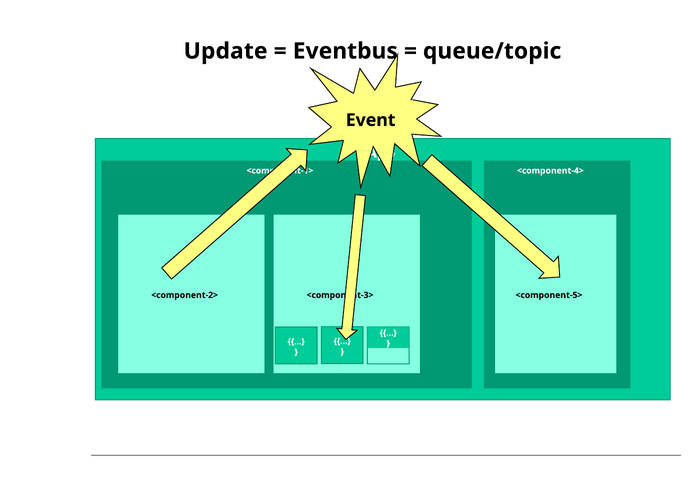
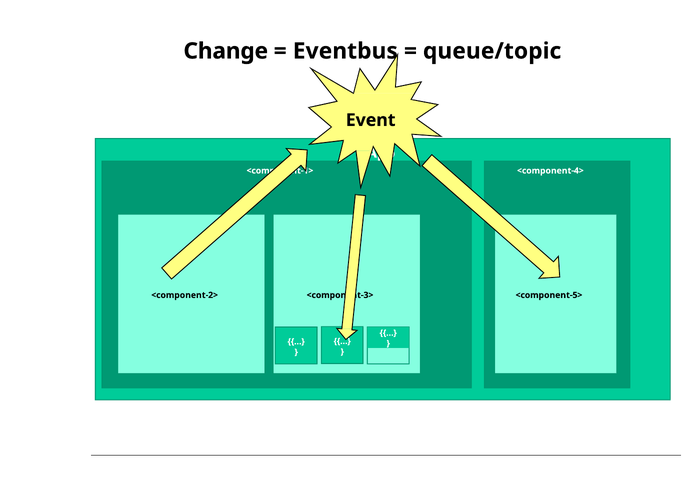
Update: Update -> Change
